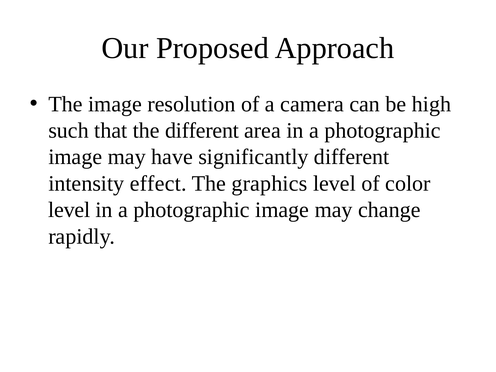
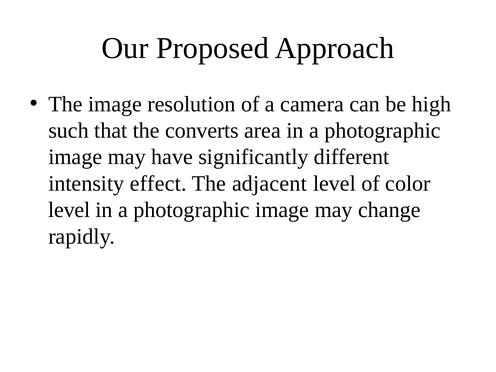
the different: different -> converts
graphics: graphics -> adjacent
